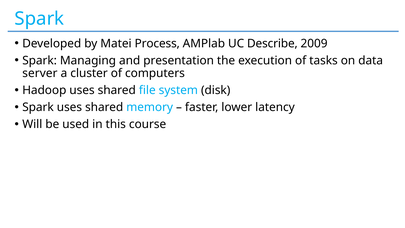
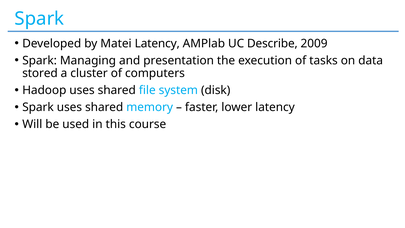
Matei Process: Process -> Latency
server: server -> stored
